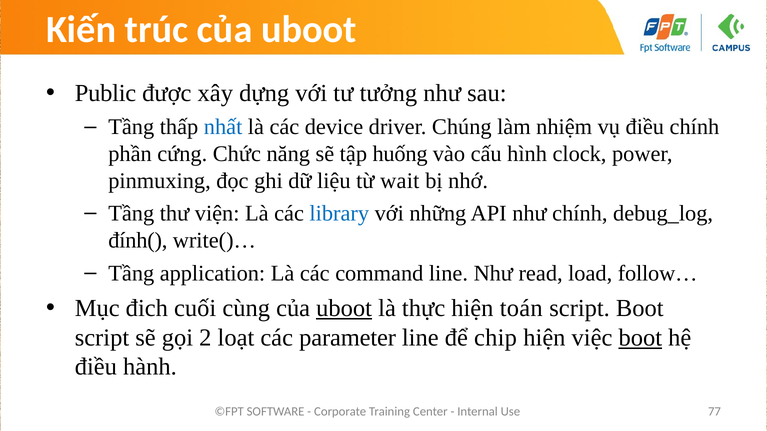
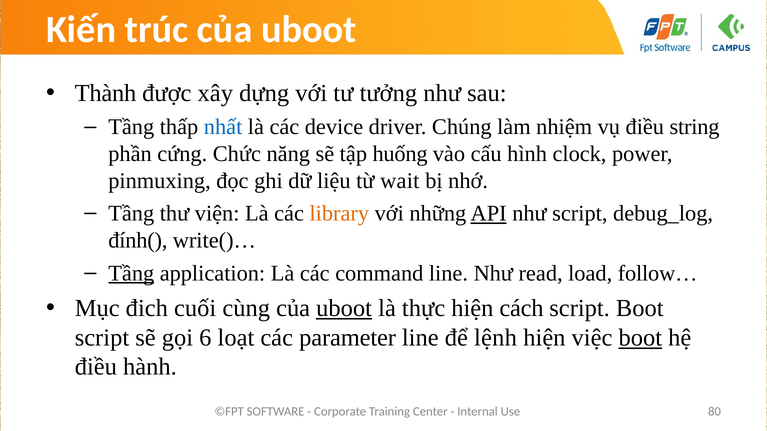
Public: Public -> Thành
điều chính: chính -> string
library colour: blue -> orange
API underline: none -> present
như chính: chính -> script
Tầng at (131, 273) underline: none -> present
toán: toán -> cách
2: 2 -> 6
chip: chip -> lệnh
77: 77 -> 80
